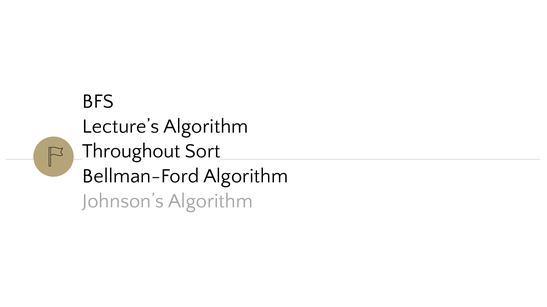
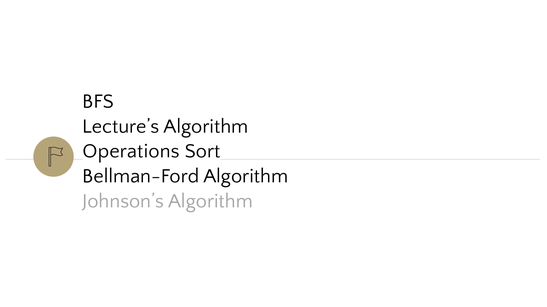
Throughout: Throughout -> Operations
